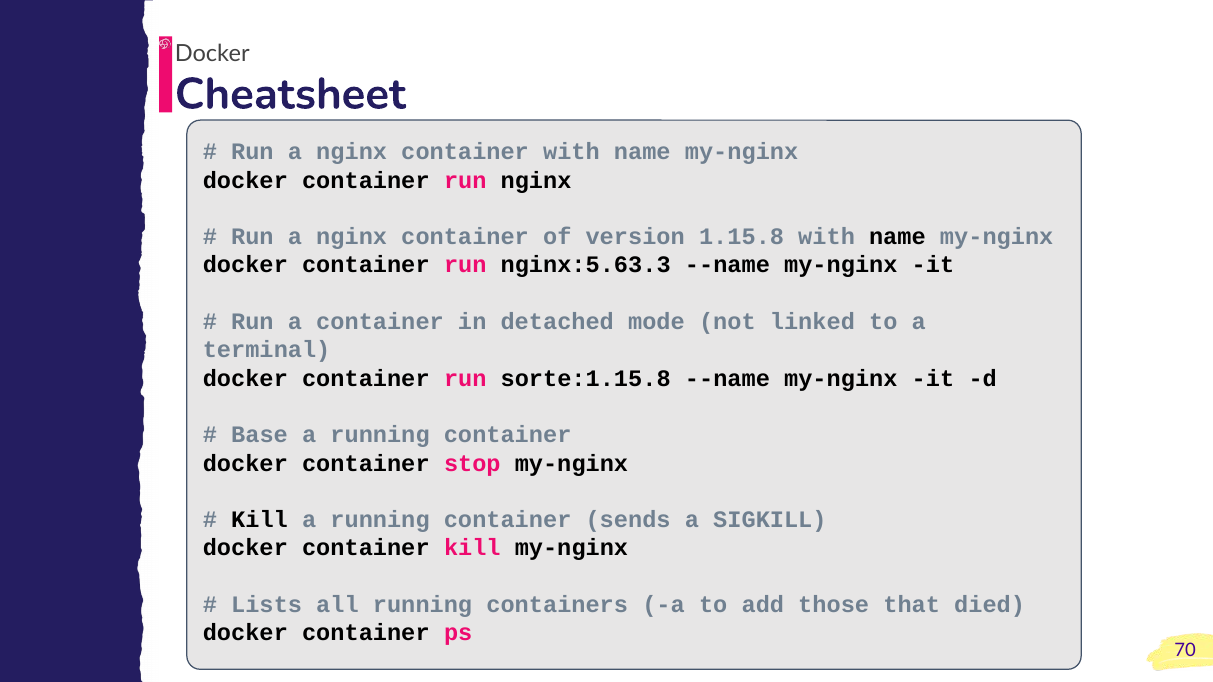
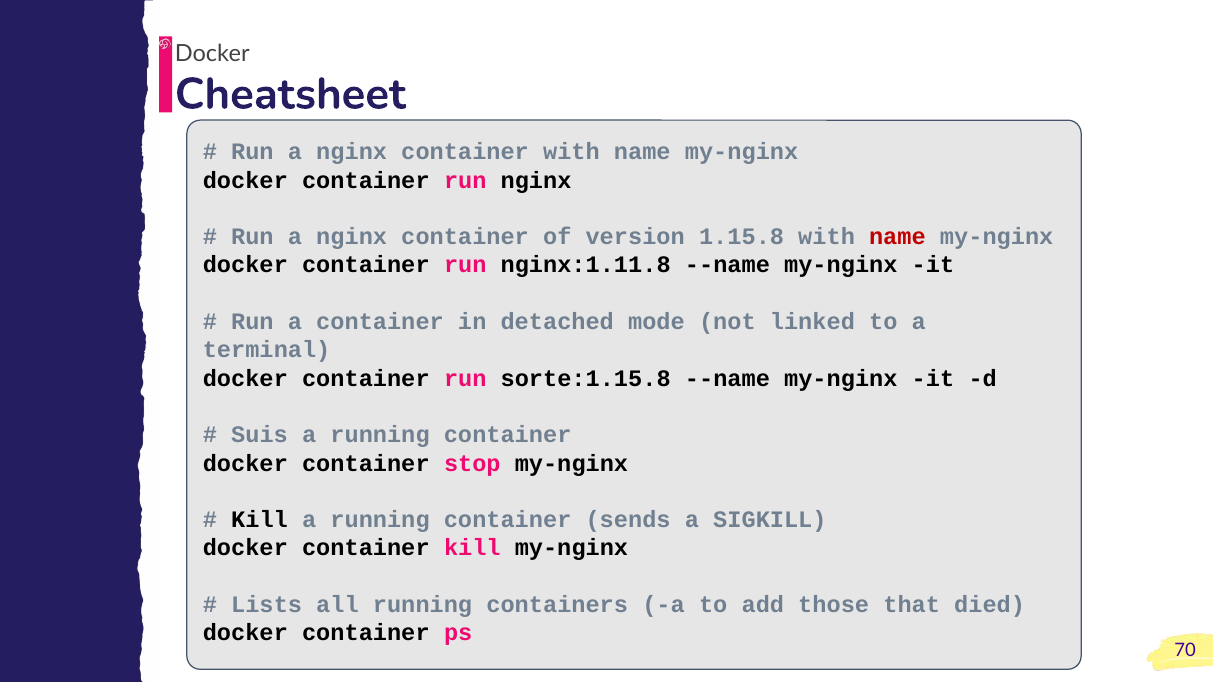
name at (897, 237) colour: black -> red
nginx:5.63.3: nginx:5.63.3 -> nginx:1.11.8
Base: Base -> Suis
